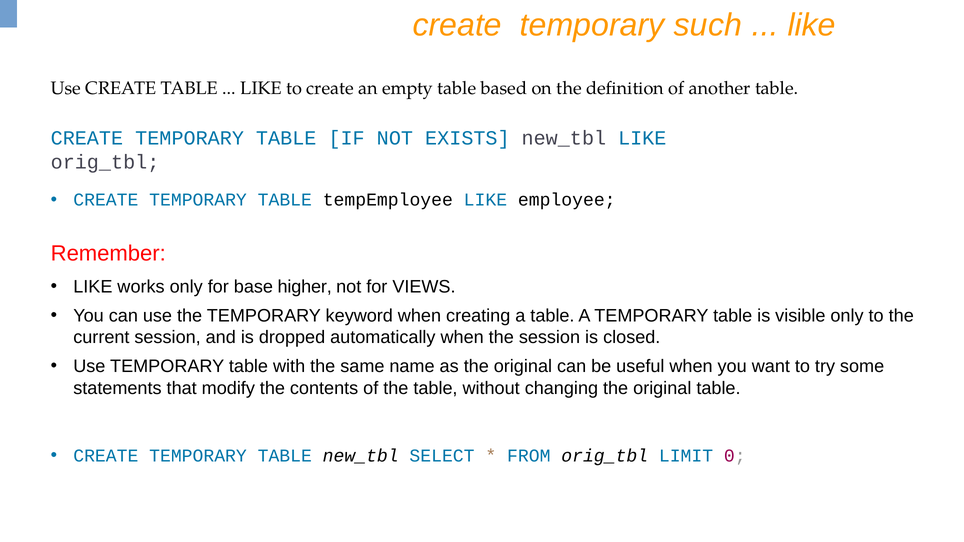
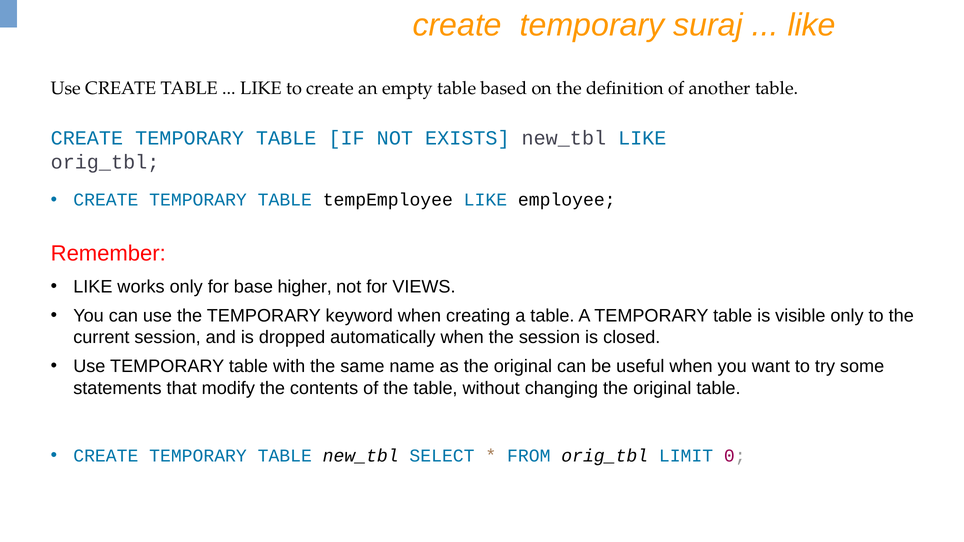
such: such -> suraj
